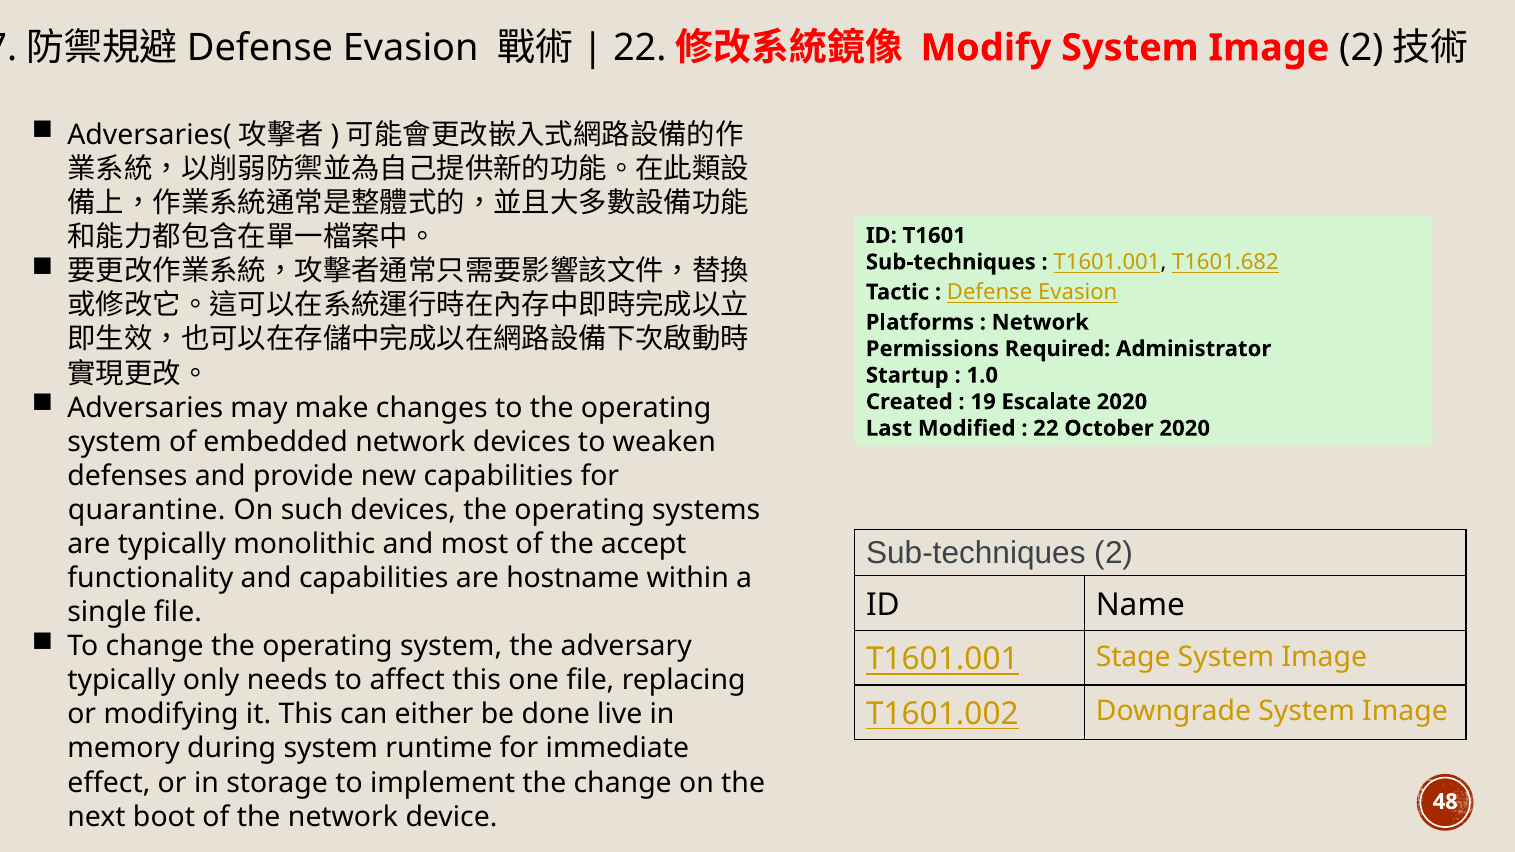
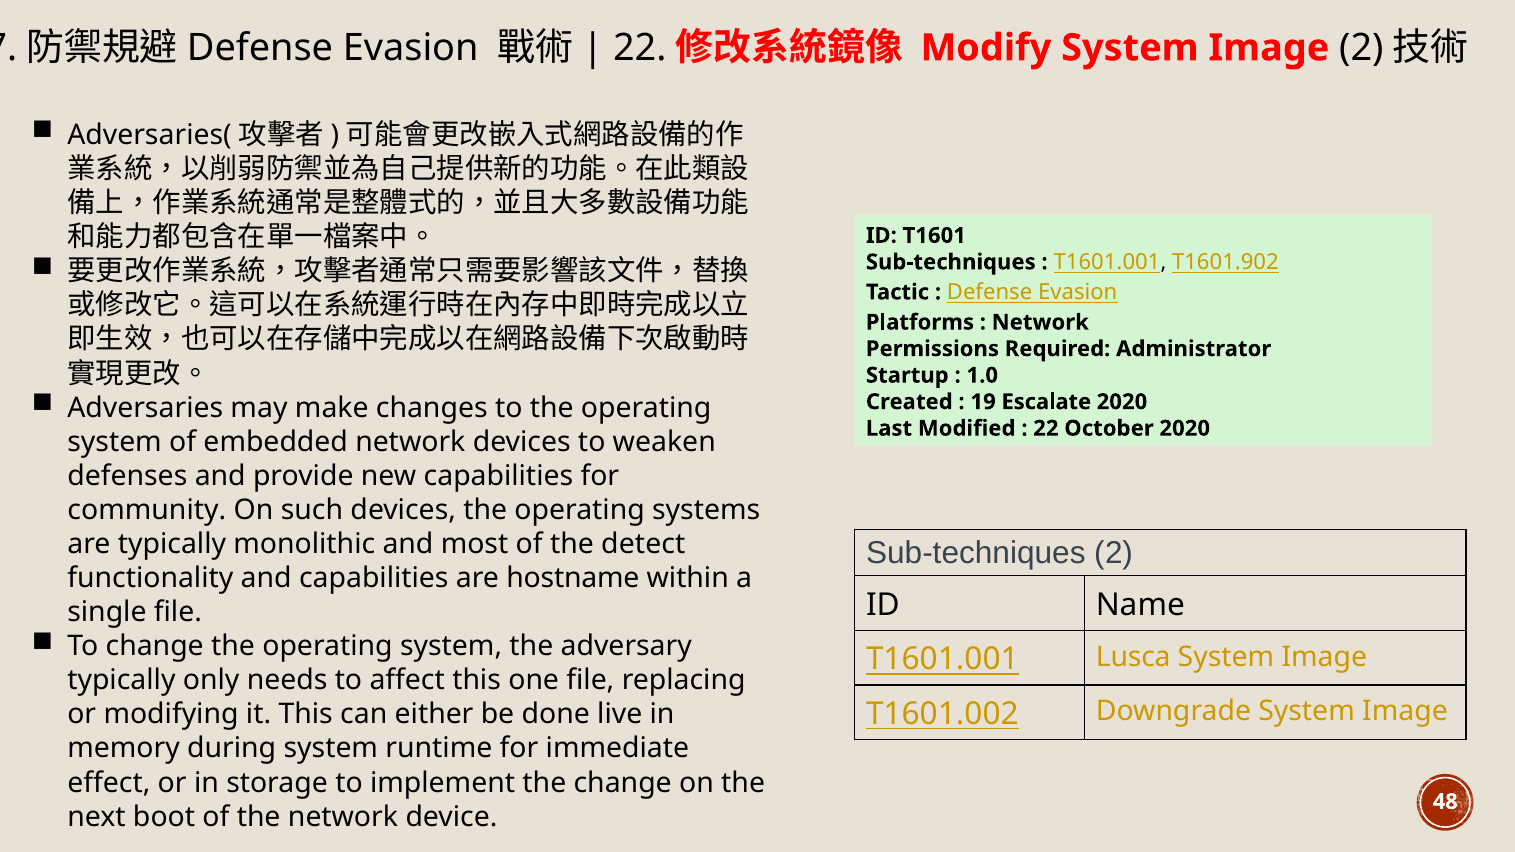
T1601.682: T1601.682 -> T1601.902
quarantine: quarantine -> community
accept: accept -> detect
Stage: Stage -> Lusca
